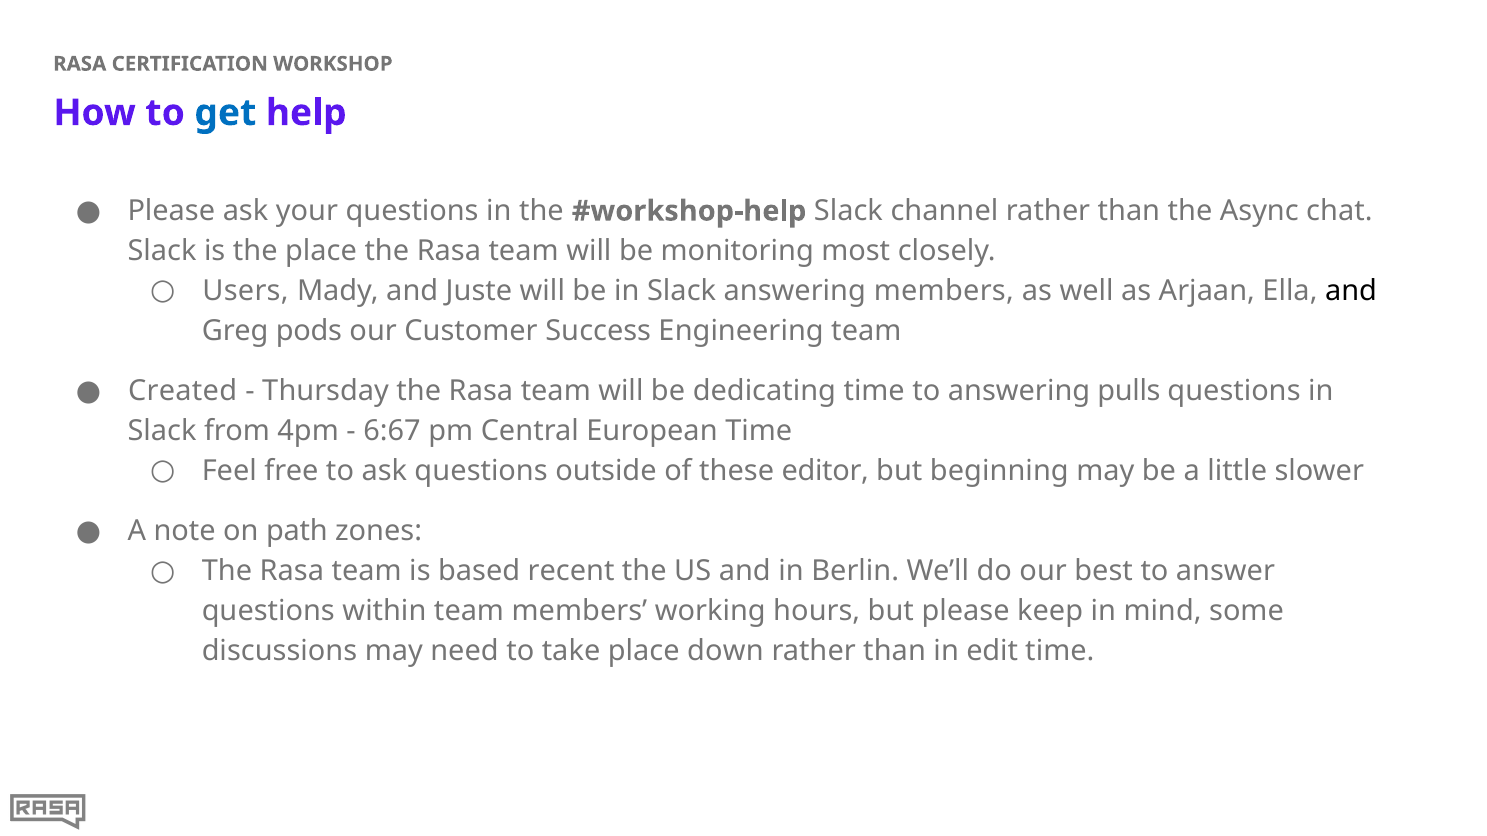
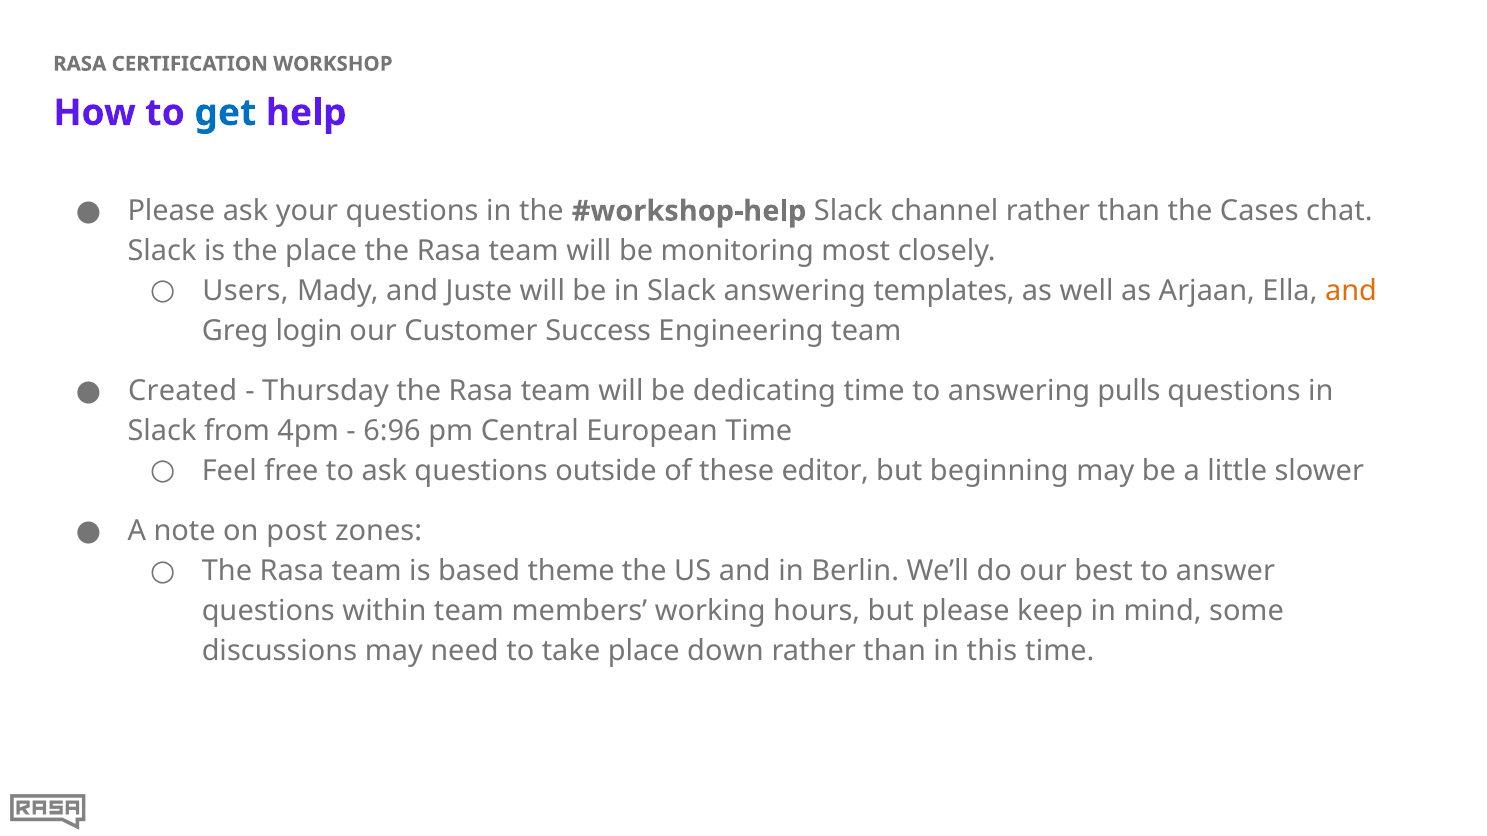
Async: Async -> Cases
answering members: members -> templates
and at (1351, 291) colour: black -> orange
pods: pods -> login
6:67: 6:67 -> 6:96
path: path -> post
recent: recent -> theme
edit: edit -> this
